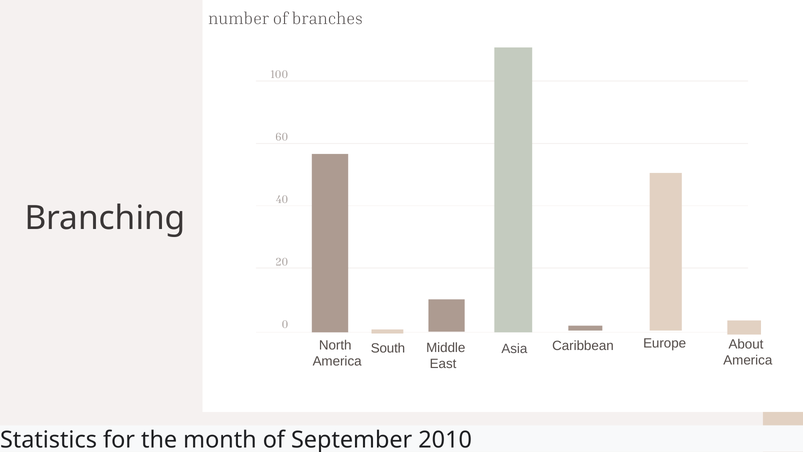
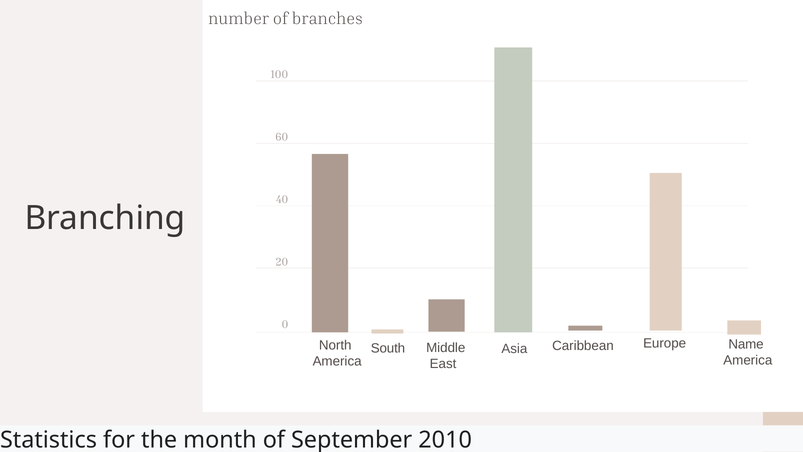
About: About -> Name
